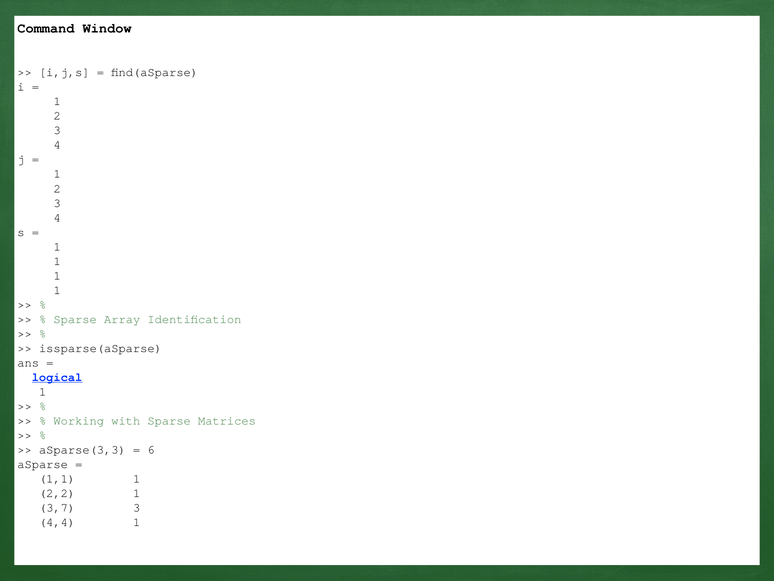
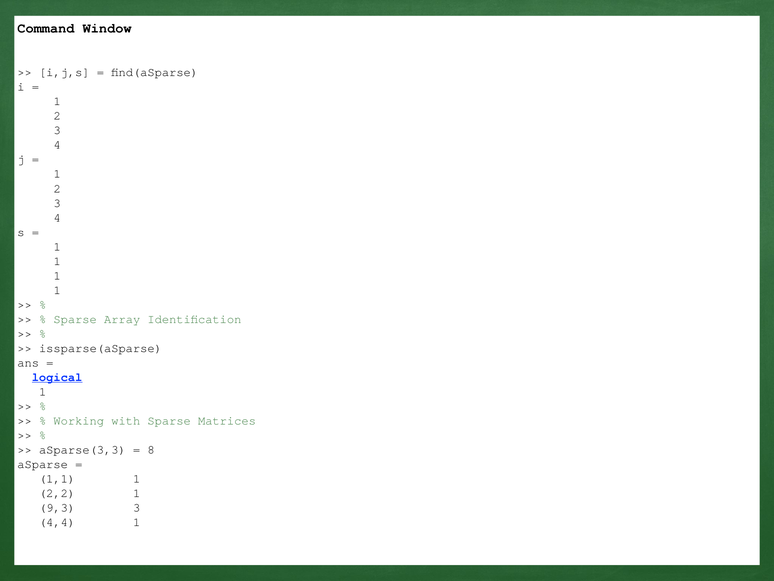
6: 6 -> 8
3,7: 3,7 -> 9,3
